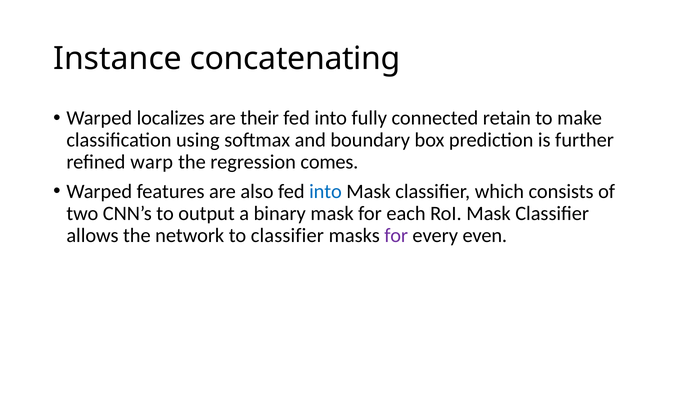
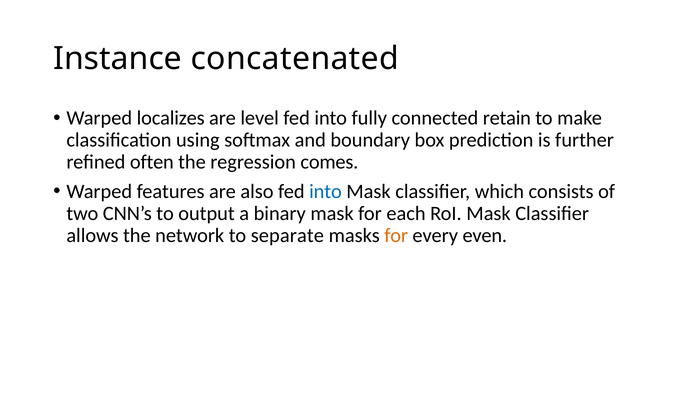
concatenating: concatenating -> concatenated
their: their -> level
warp: warp -> often
to classifier: classifier -> separate
for at (396, 236) colour: purple -> orange
